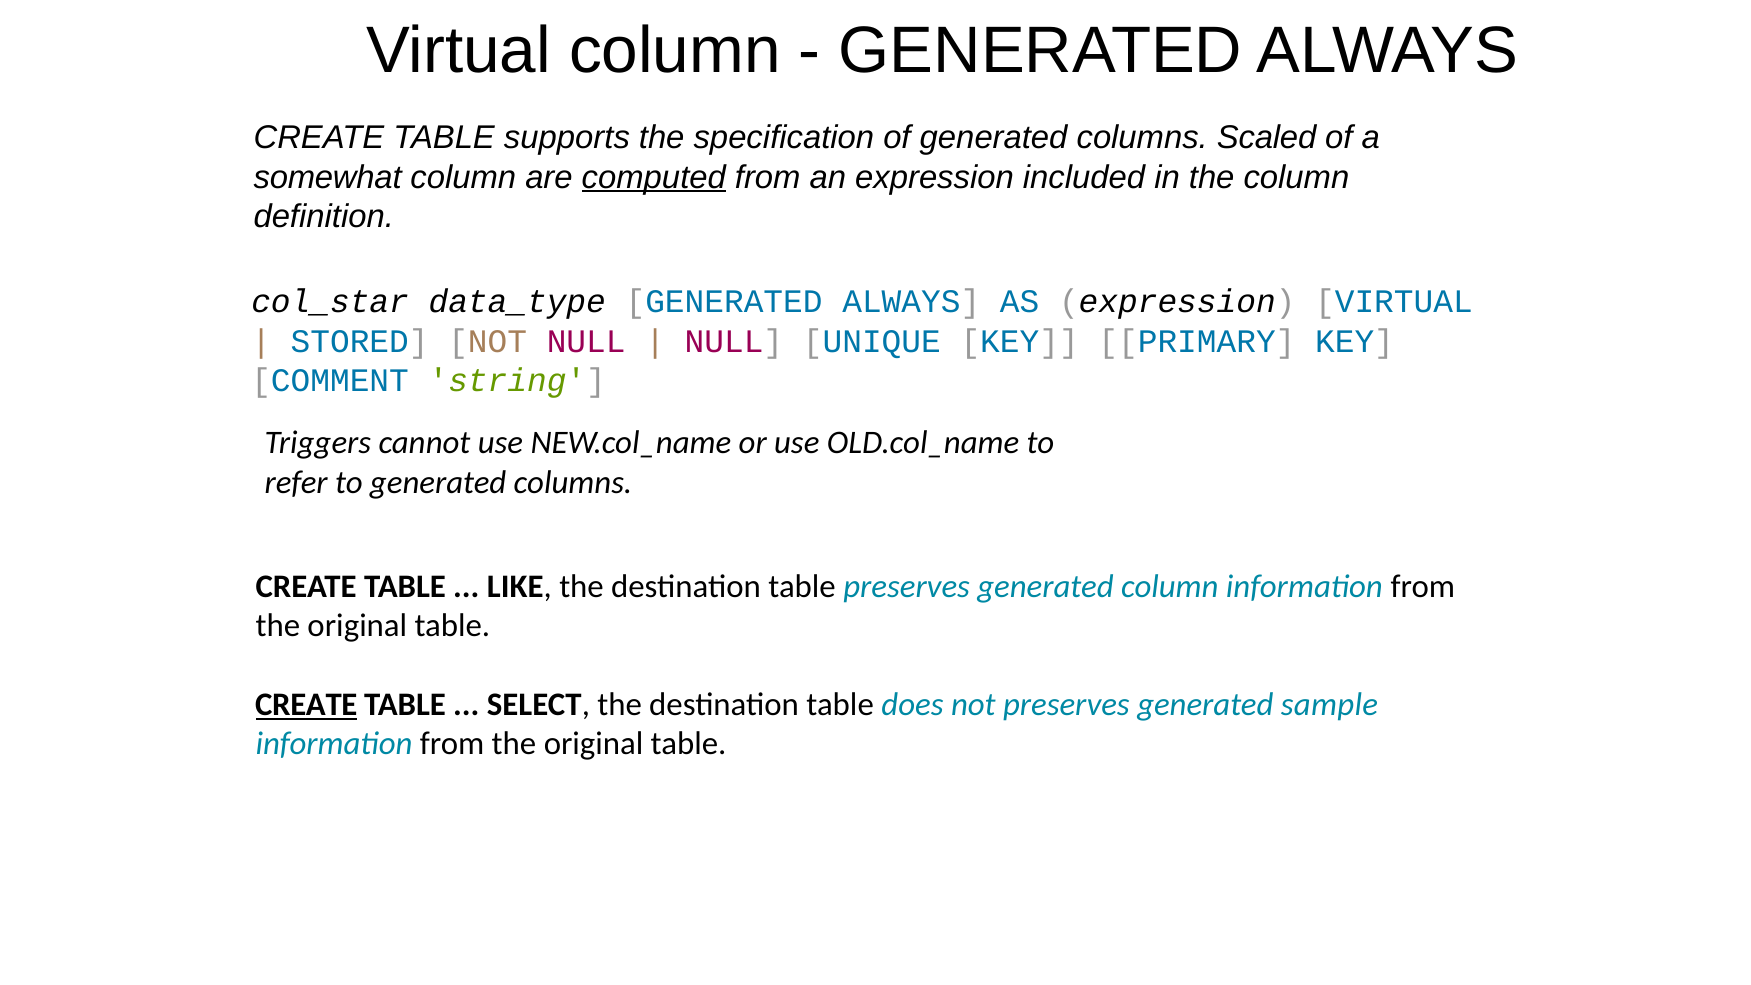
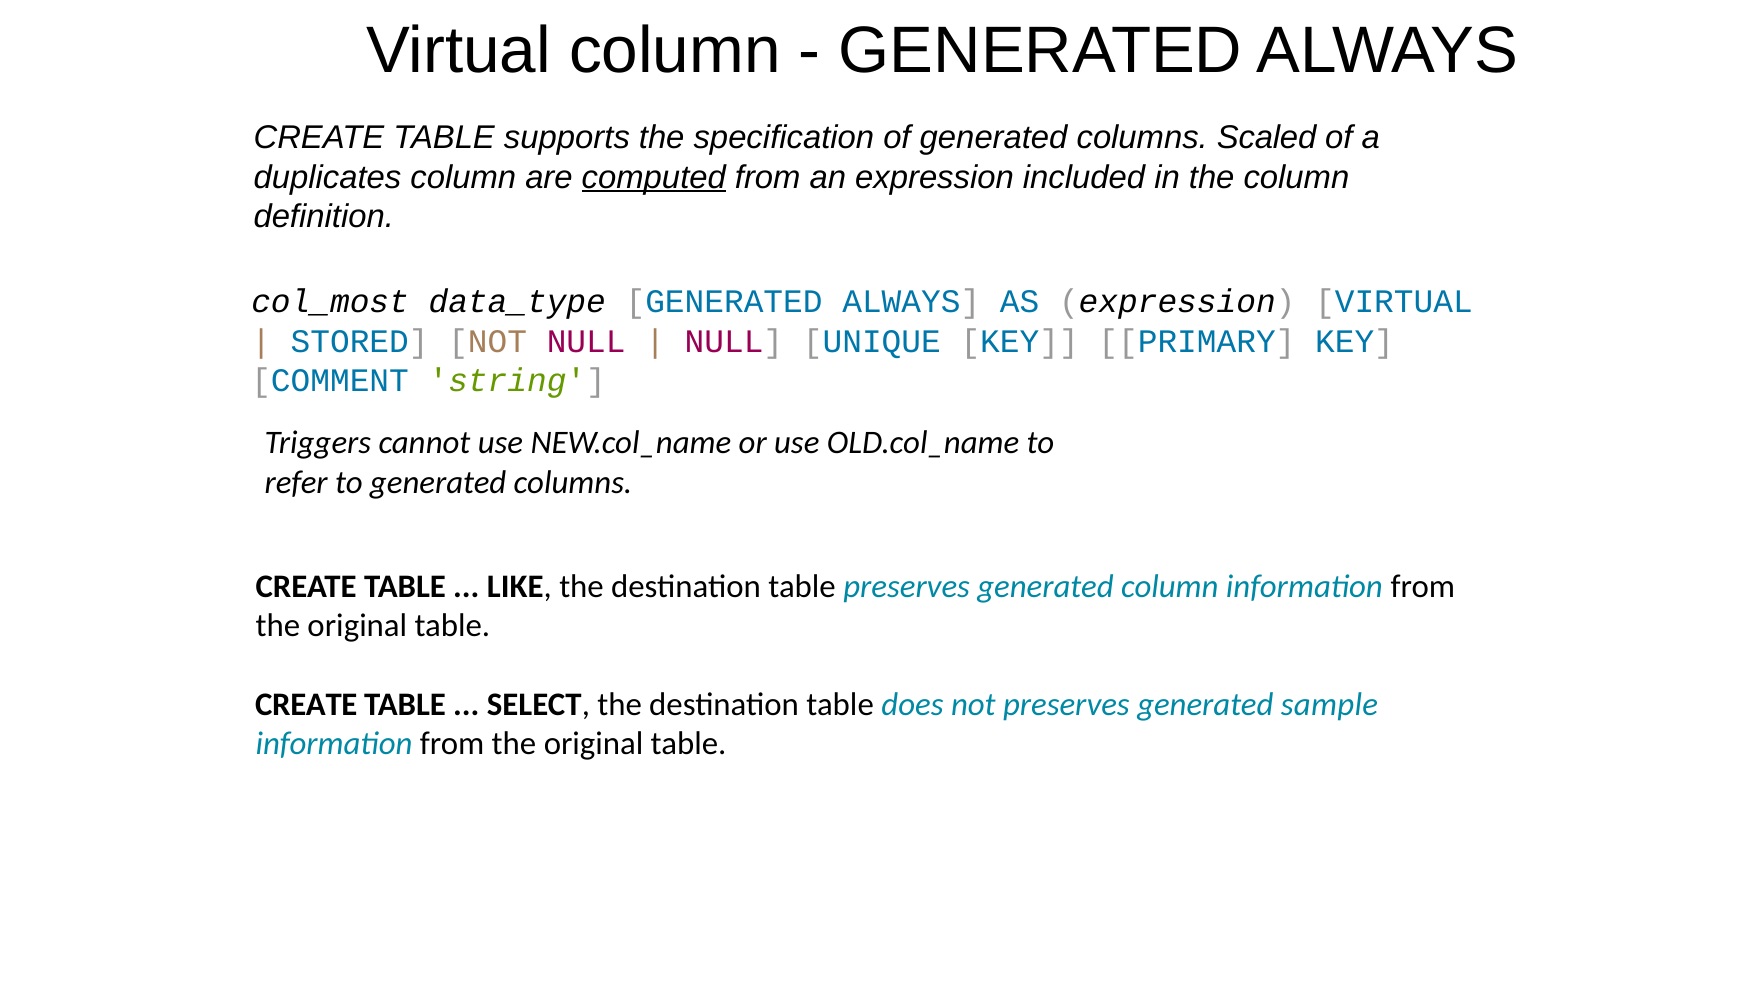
somewhat: somewhat -> duplicates
col_star: col_star -> col_most
CREATE at (306, 705) underline: present -> none
